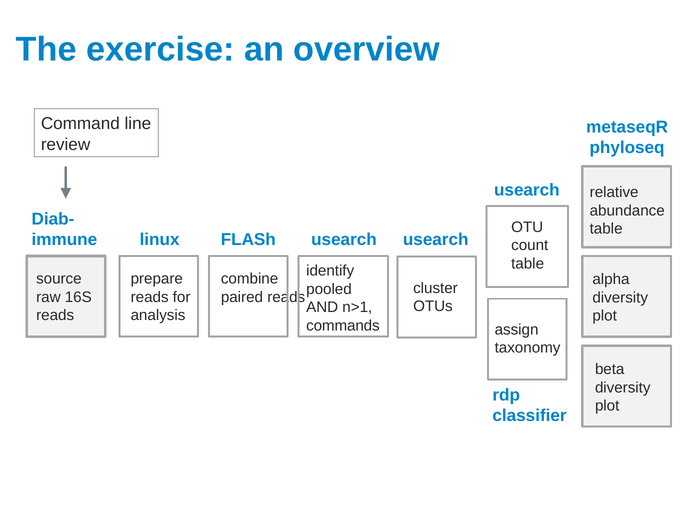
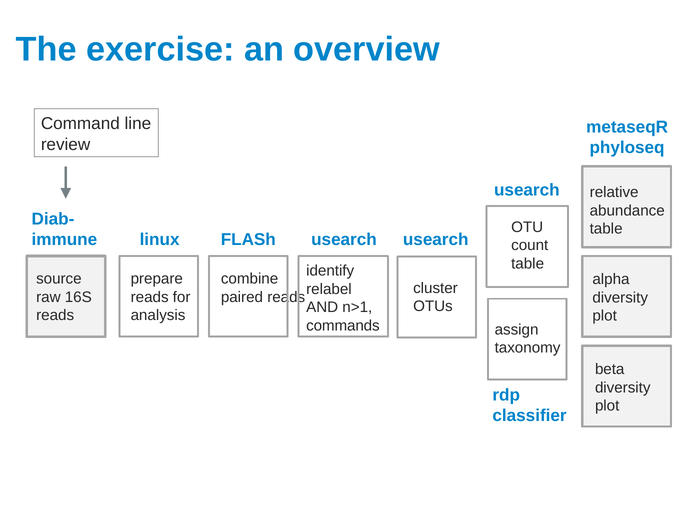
pooled: pooled -> relabel
